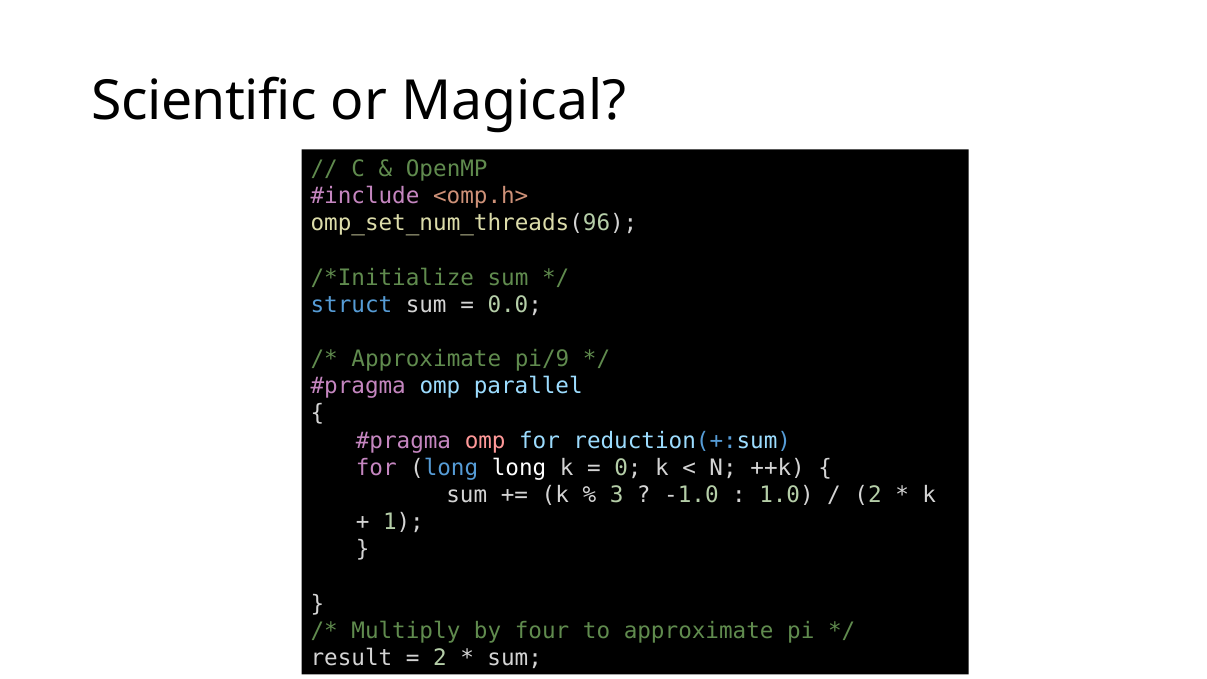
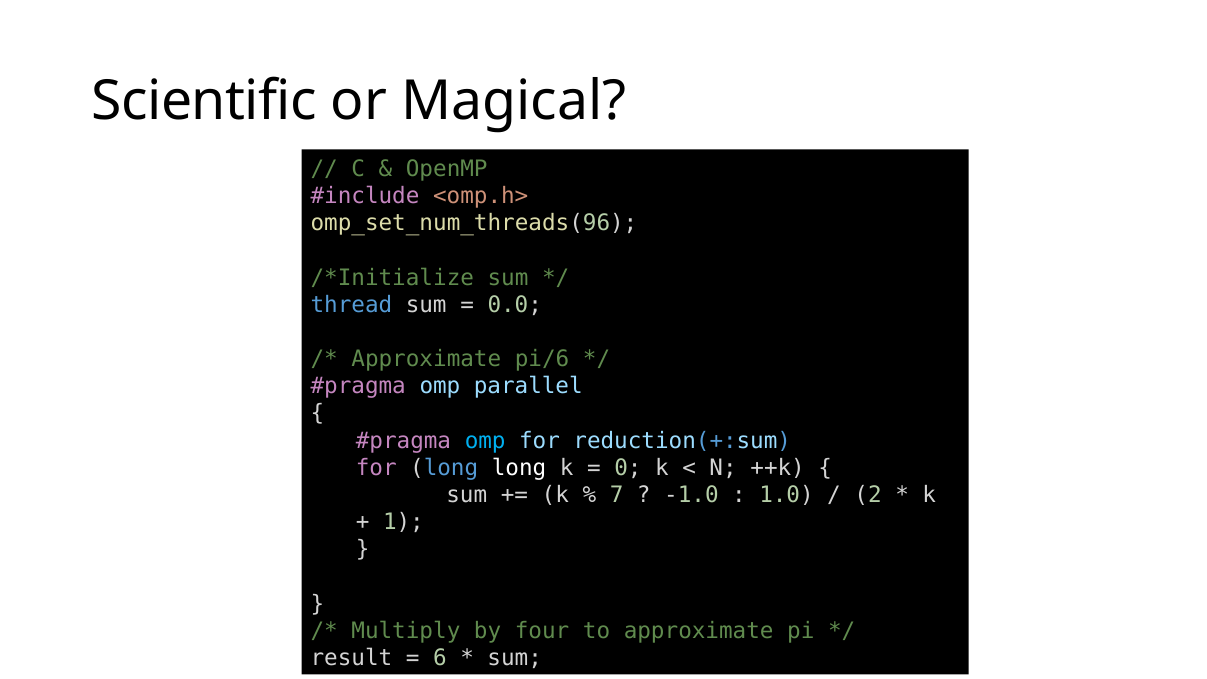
struct: struct -> thread
pi/9: pi/9 -> pi/6
omp at (485, 441) colour: pink -> light blue
3: 3 -> 7
2 at (440, 658): 2 -> 6
